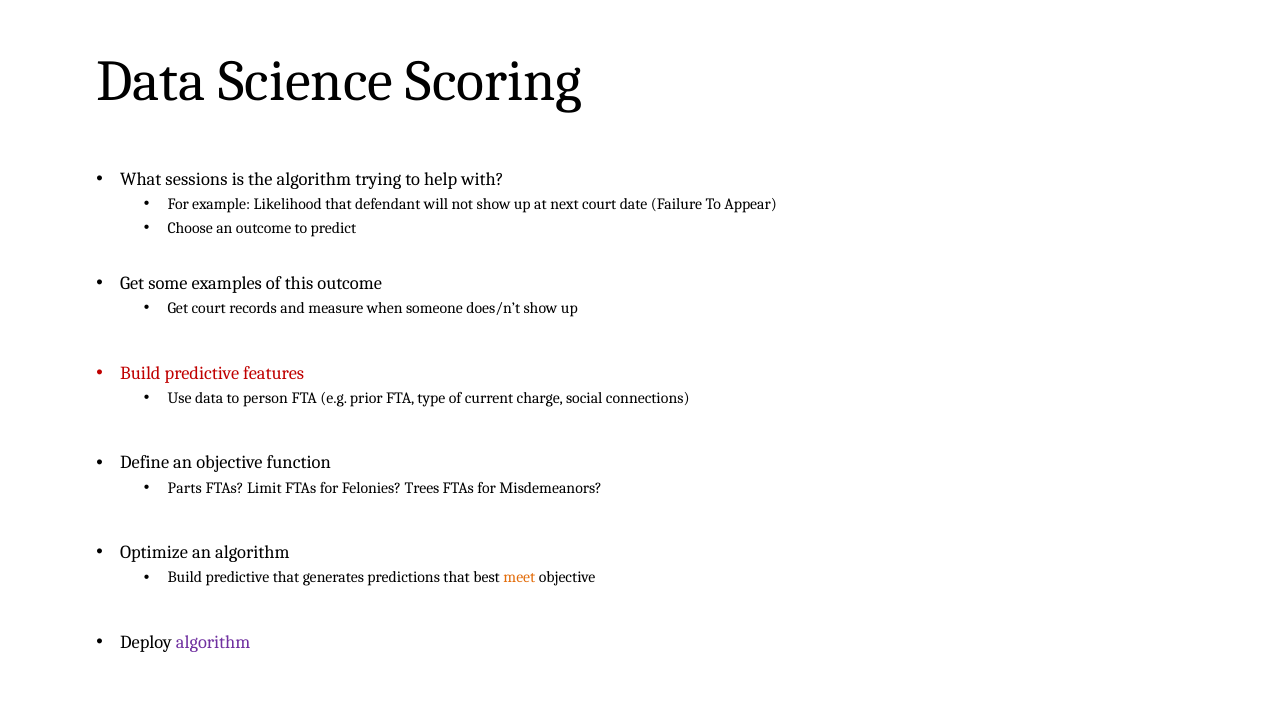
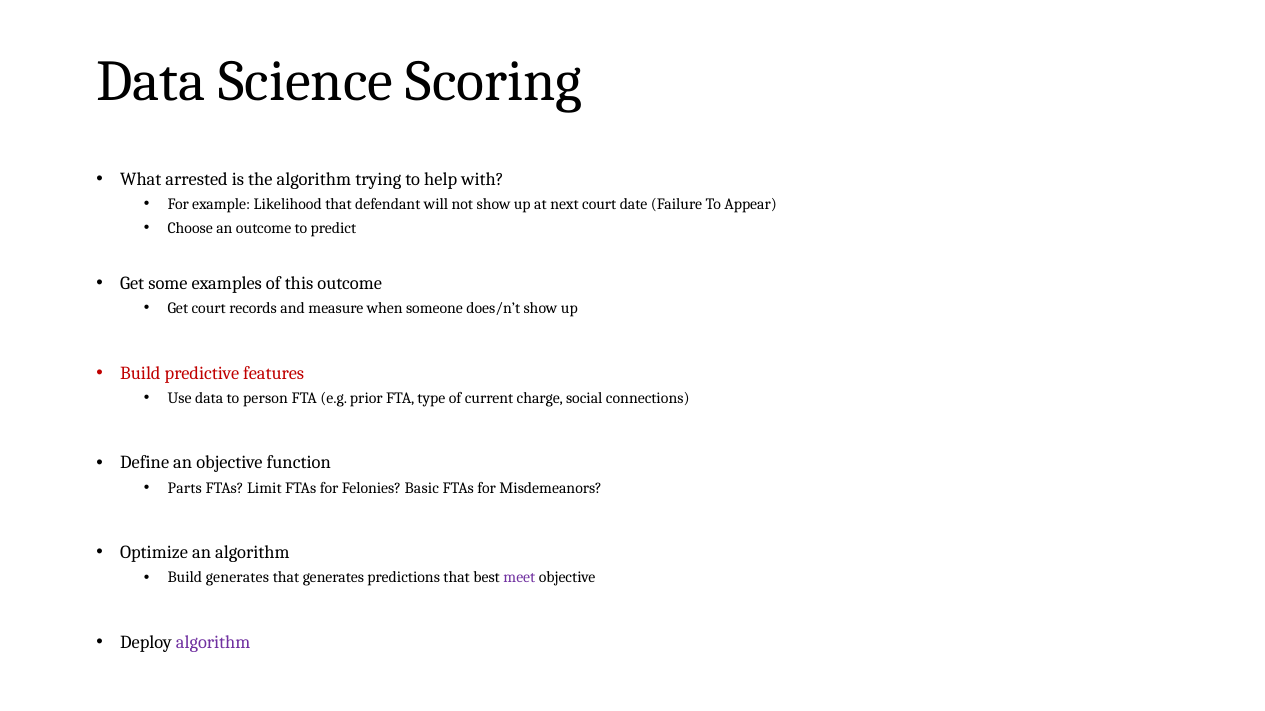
sessions: sessions -> arrested
Trees: Trees -> Basic
predictive at (238, 578): predictive -> generates
meet colour: orange -> purple
